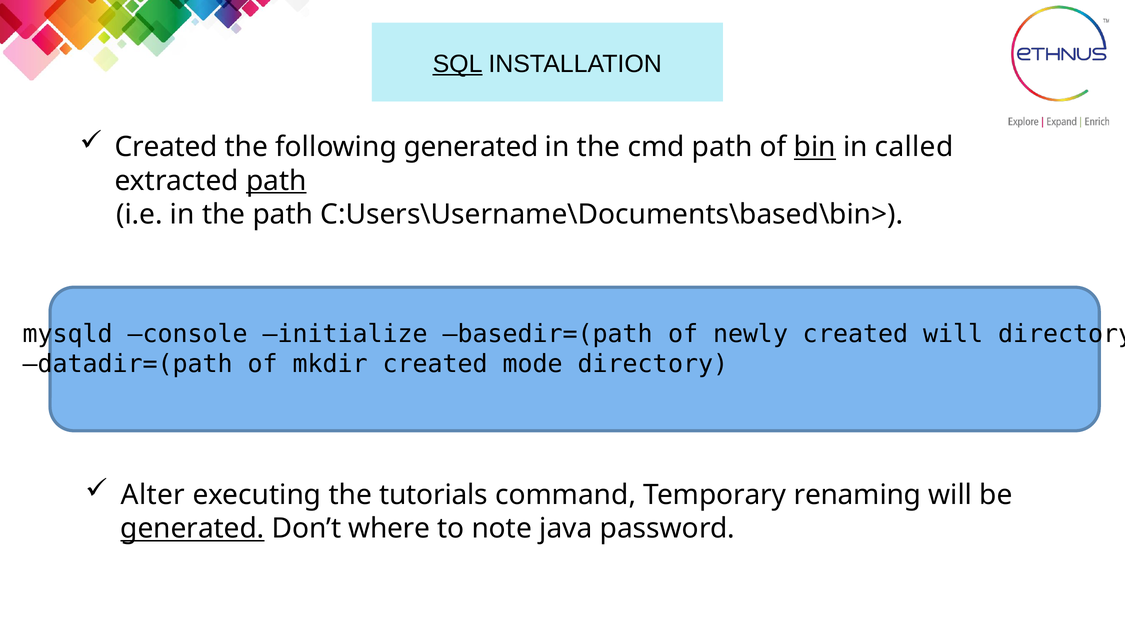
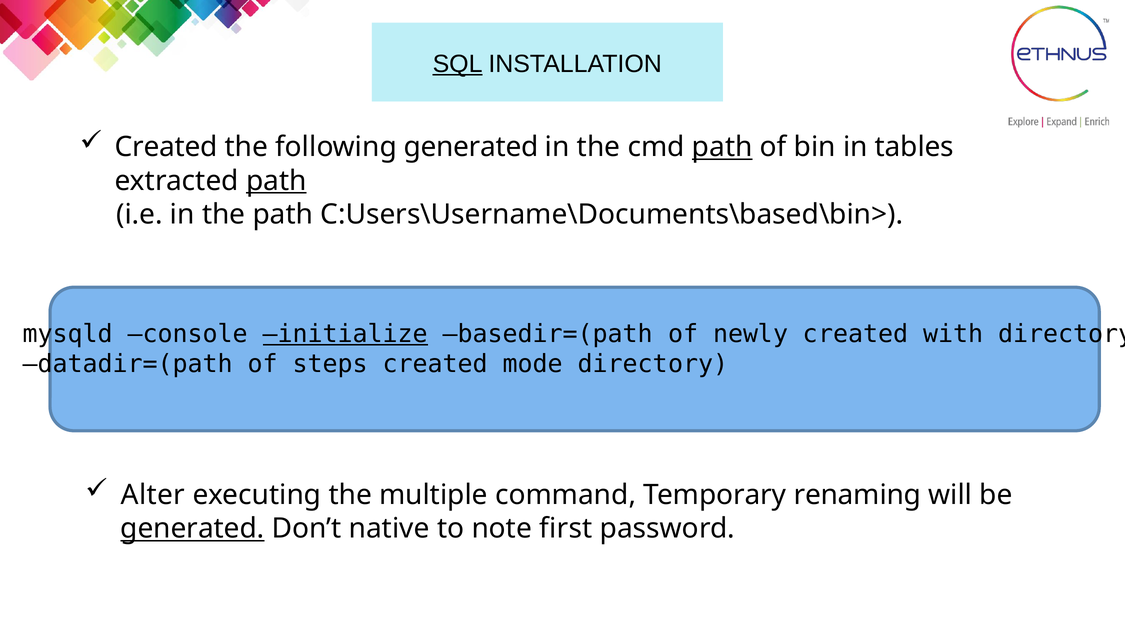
path at (722, 147) underline: none -> present
bin underline: present -> none
called: called -> tables
initialize underline: none -> present
created will: will -> with
mkdir: mkdir -> steps
tutorials: tutorials -> multiple
where: where -> native
java: java -> first
